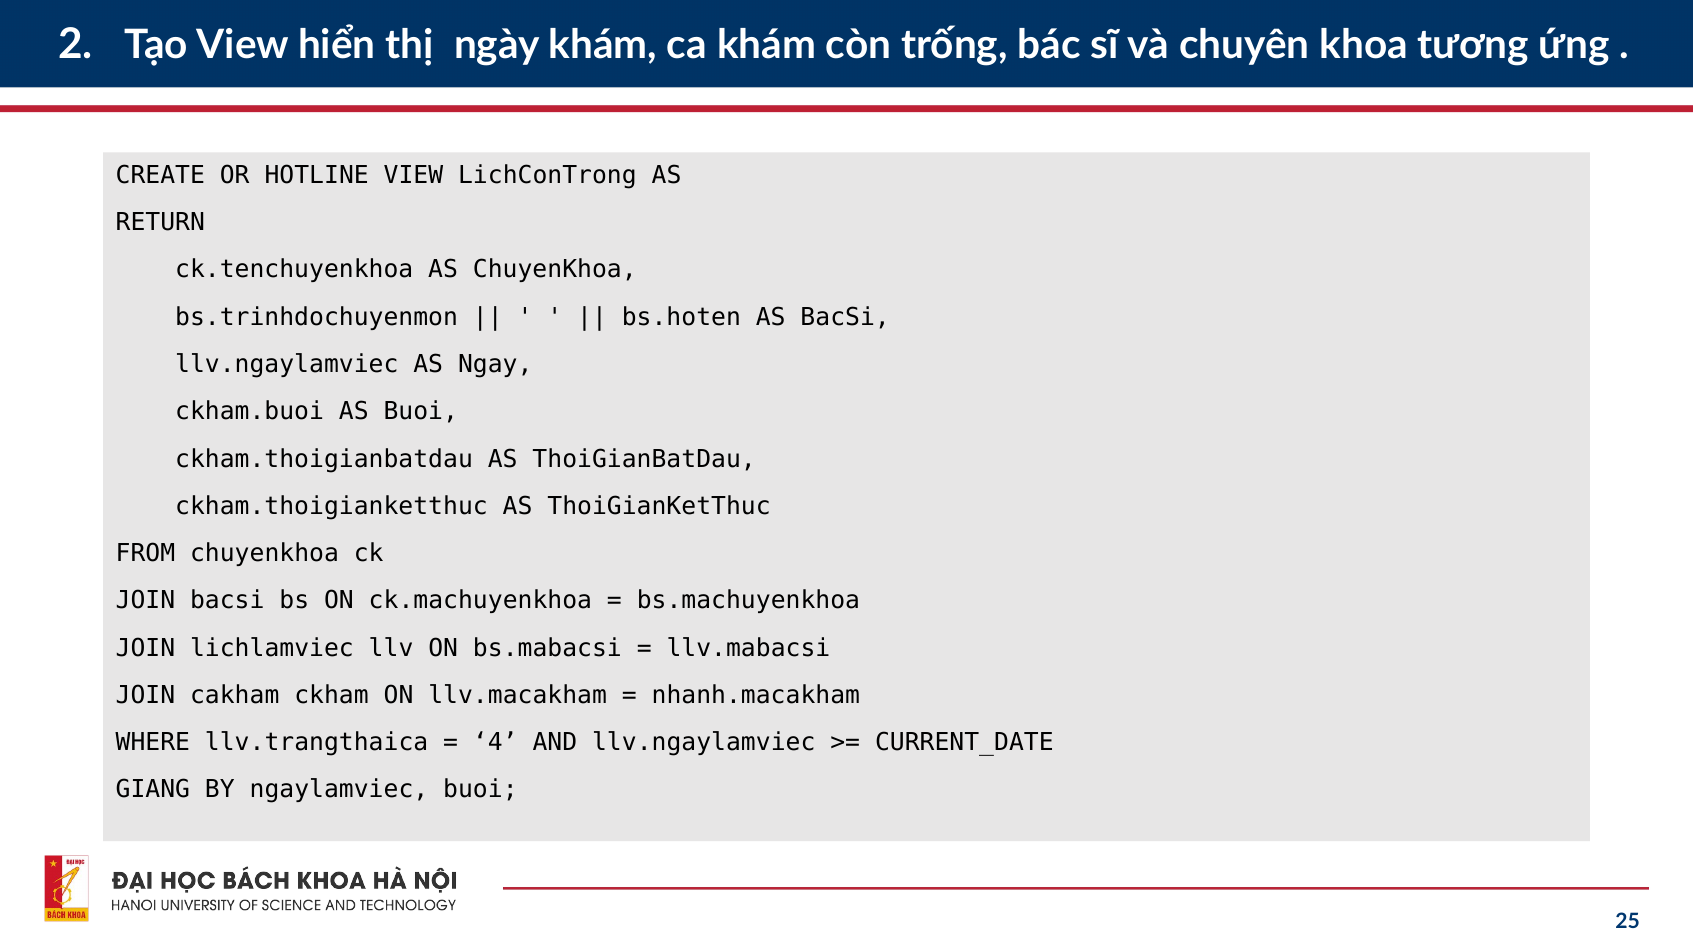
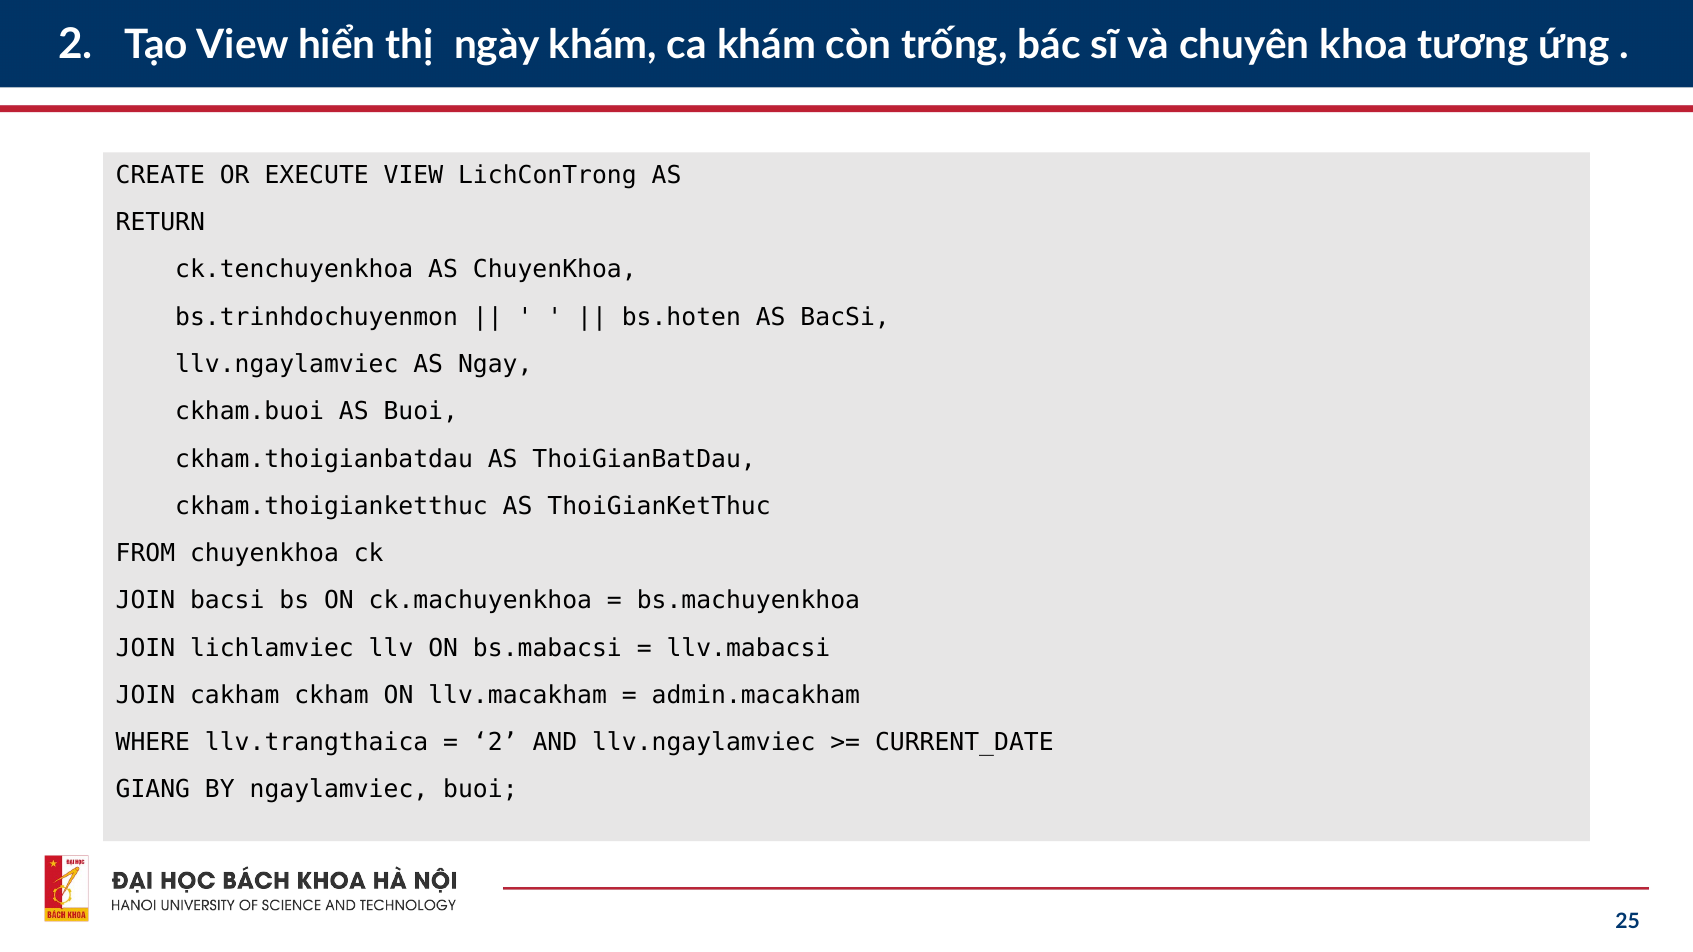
HOTLINE: HOTLINE -> EXECUTE
nhanh.macakham: nhanh.macakham -> admin.macakham
4 at (495, 743): 4 -> 2
